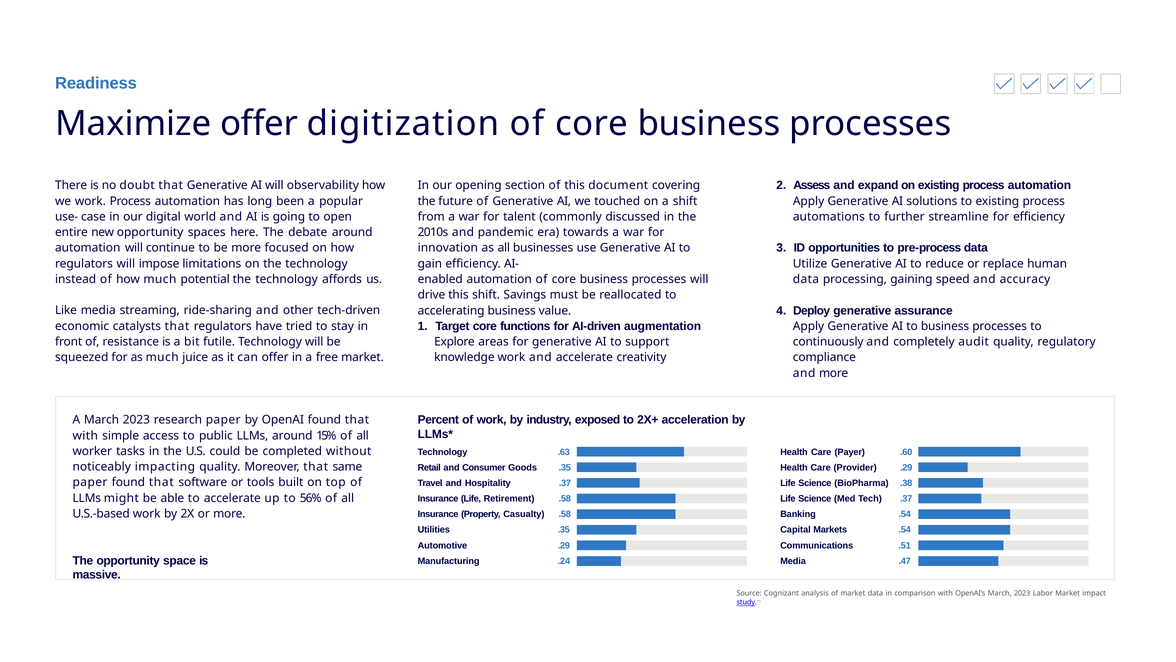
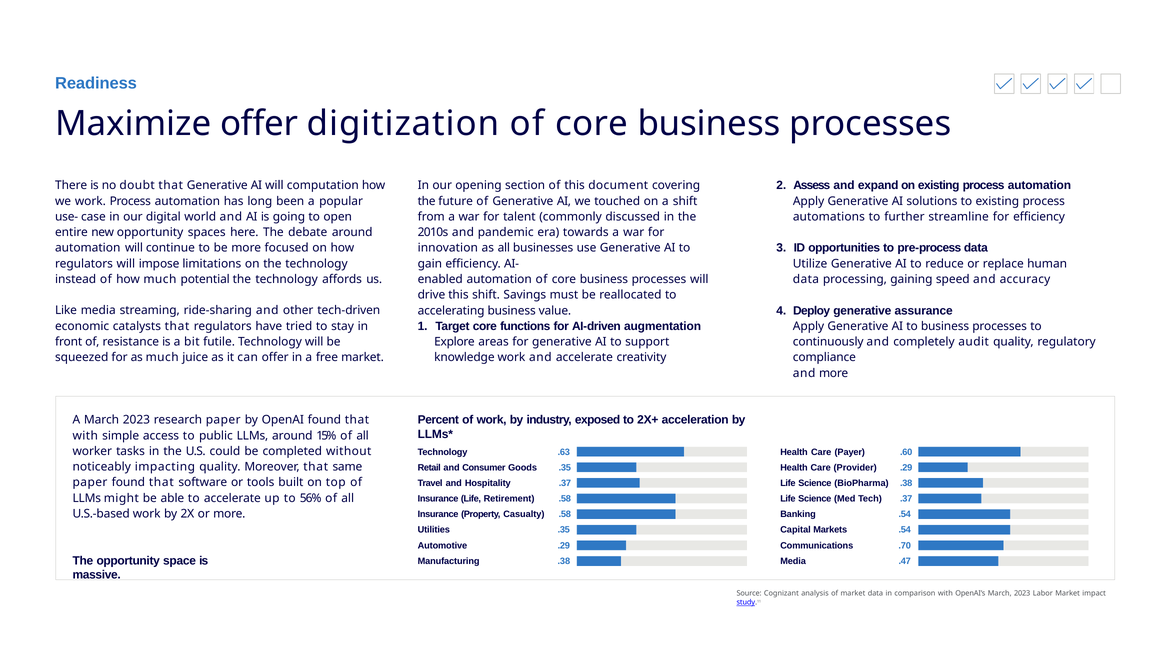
observability: observability -> computation
.51: .51 -> .70
Manufacturing .24: .24 -> .38
